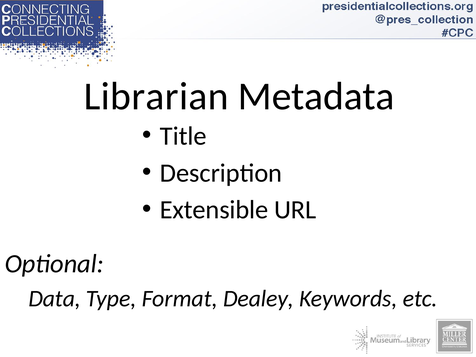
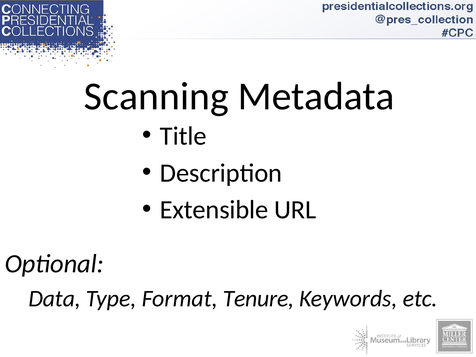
Librarian: Librarian -> Scanning
Dealey: Dealey -> Tenure
